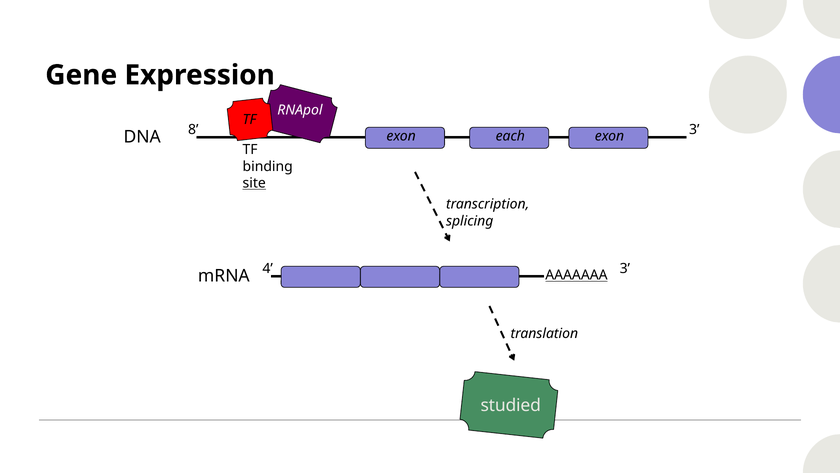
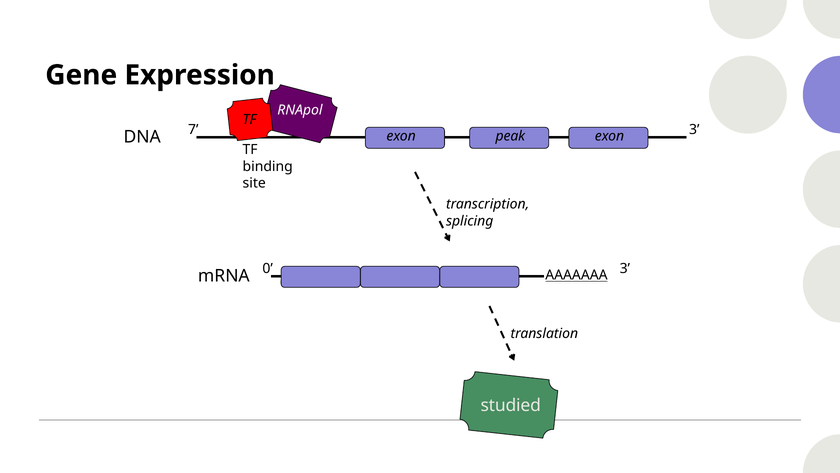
8: 8 -> 7
each: each -> peak
site underline: present -> none
4: 4 -> 0
